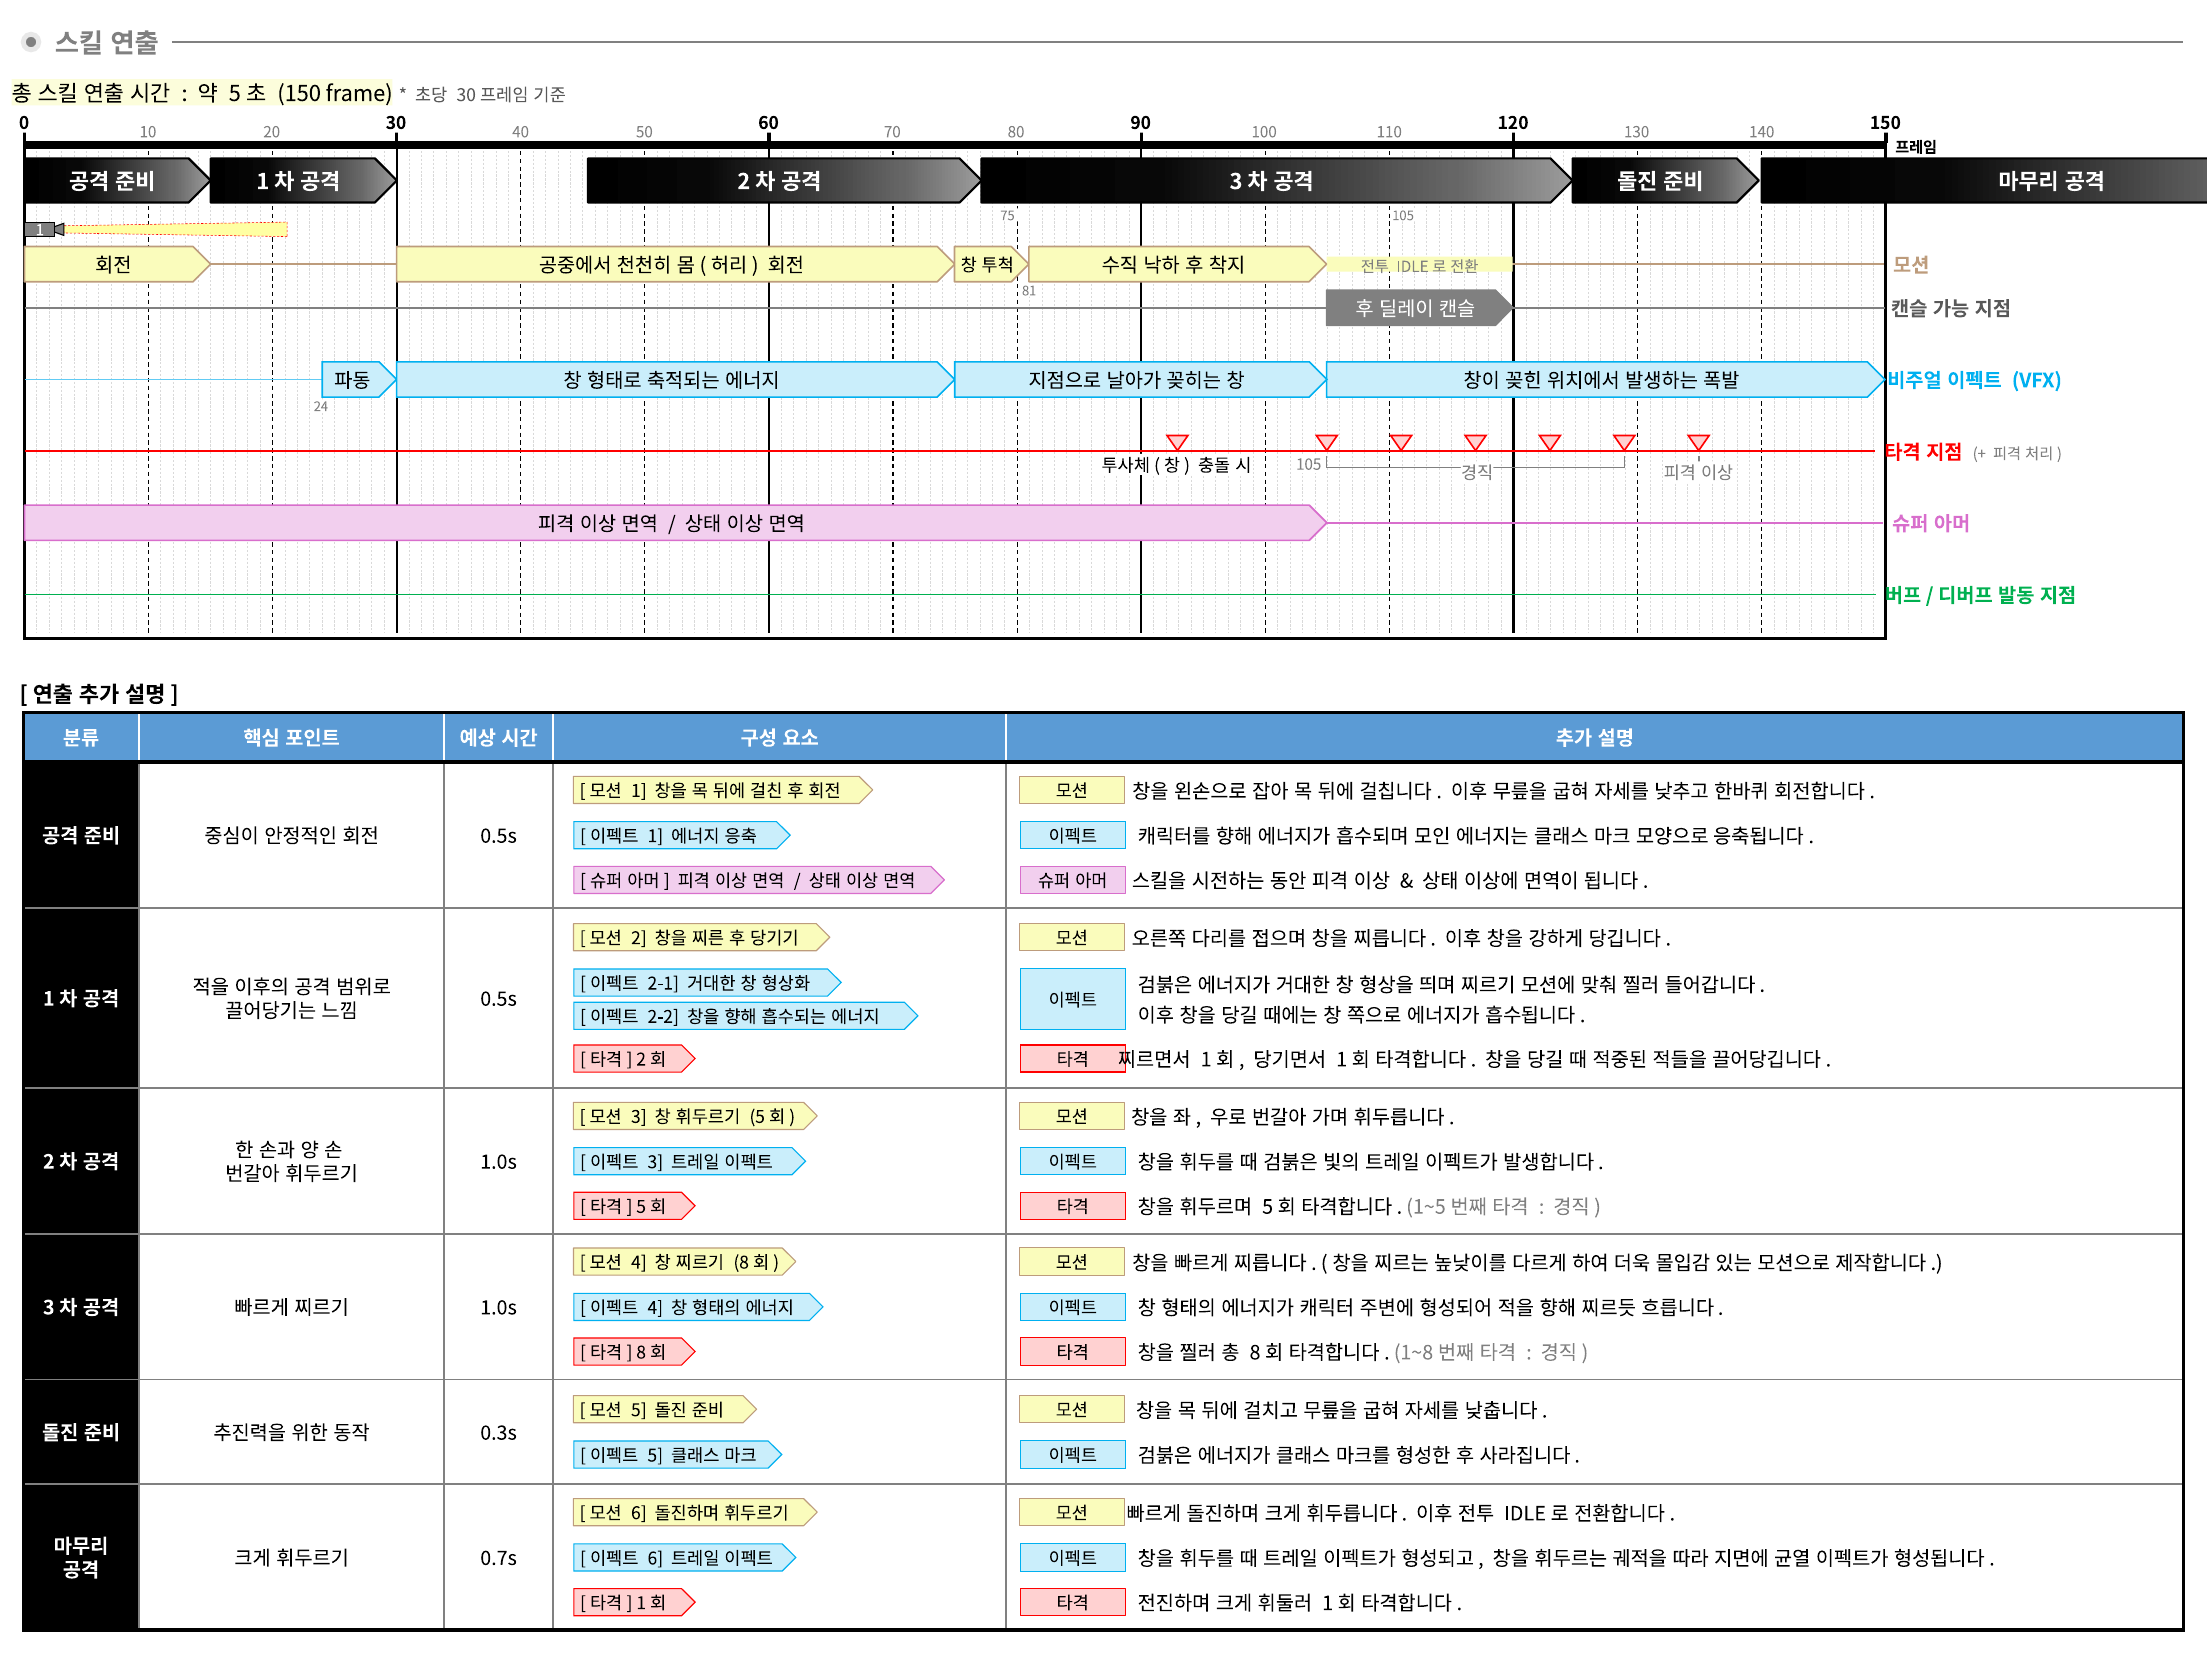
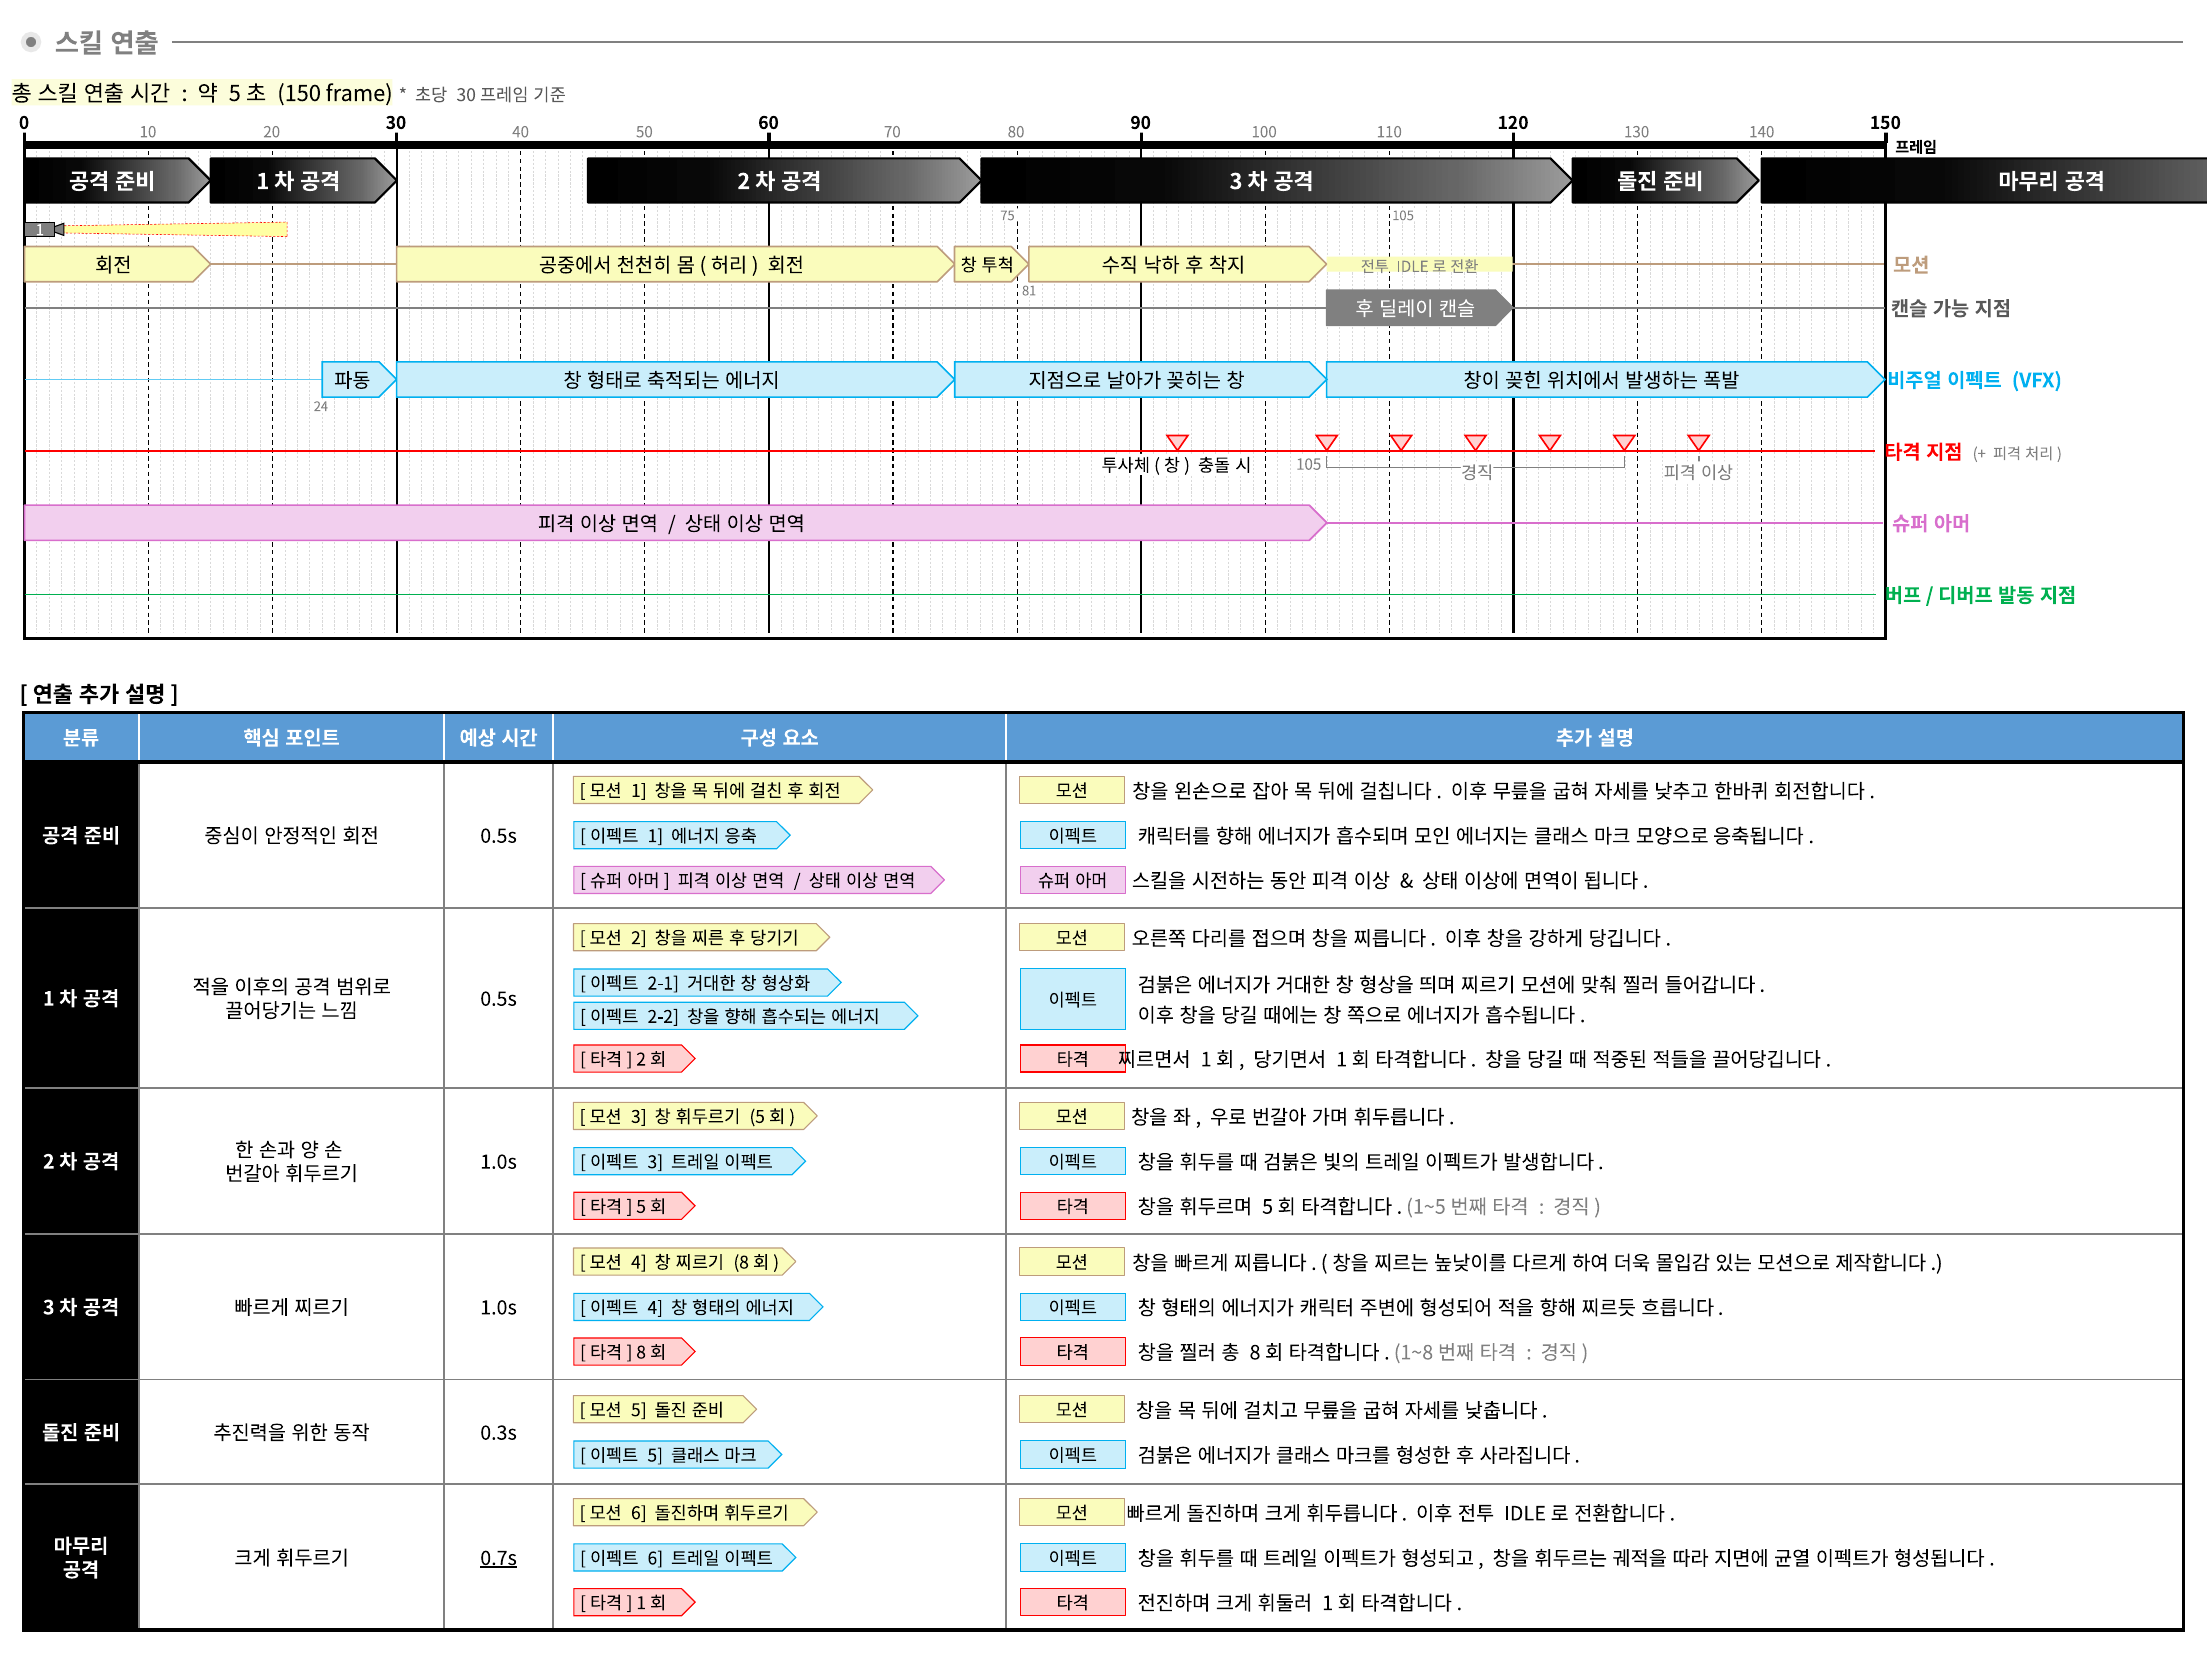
0.7s underline: none -> present
